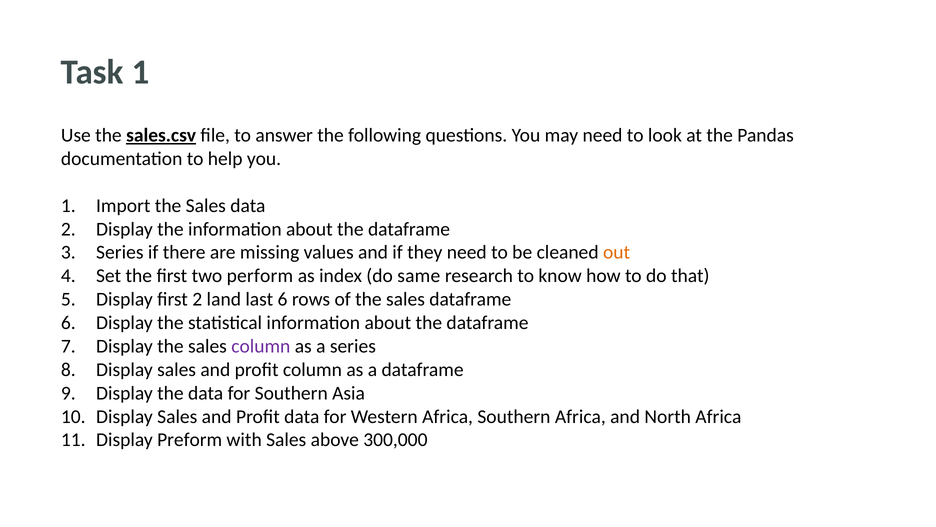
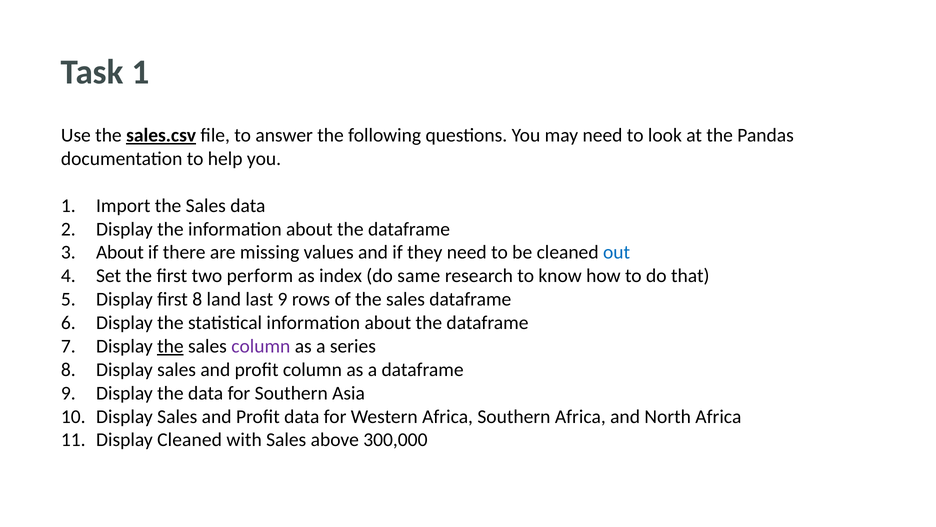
3 Series: Series -> About
out colour: orange -> blue
first 2: 2 -> 8
last 6: 6 -> 9
the at (170, 346) underline: none -> present
Display Preform: Preform -> Cleaned
